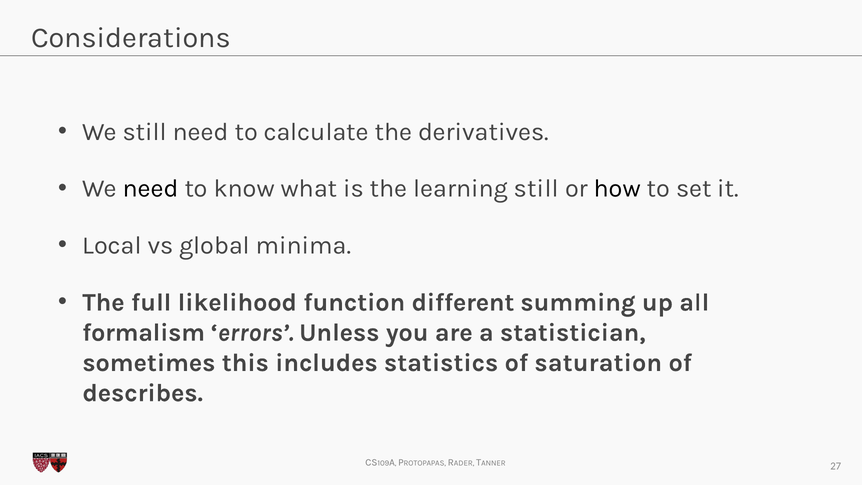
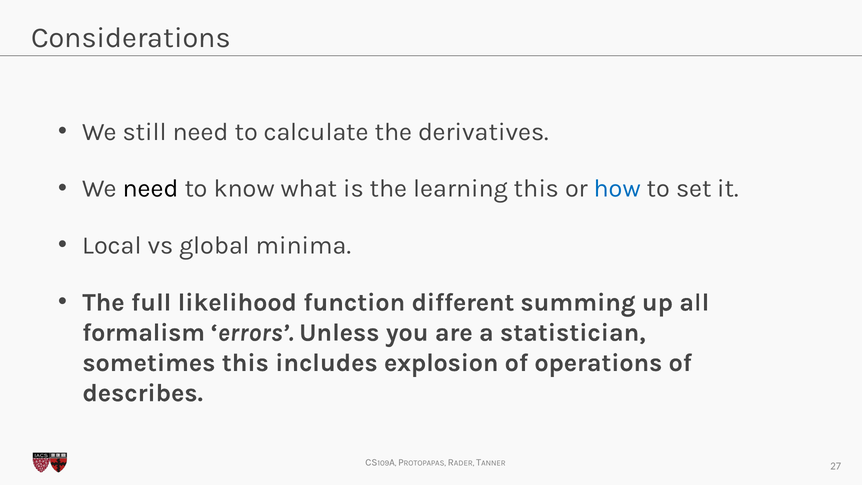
learning still: still -> this
how colour: black -> blue
statistics: statistics -> explosion
saturation: saturation -> operations
